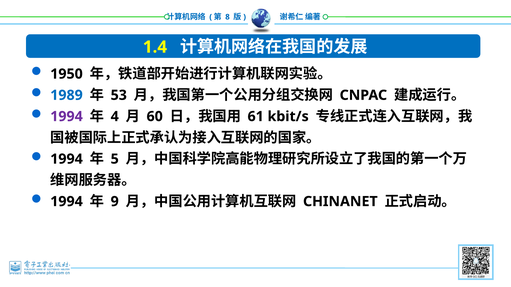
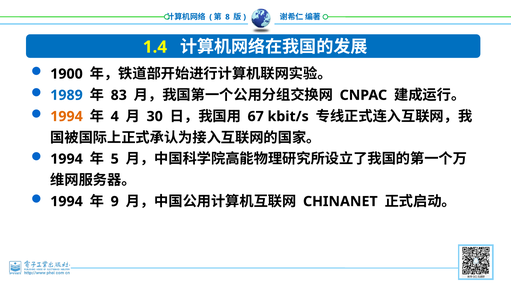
1950: 1950 -> 1900
53: 53 -> 83
1994 at (67, 117) colour: purple -> orange
60: 60 -> 30
61: 61 -> 67
